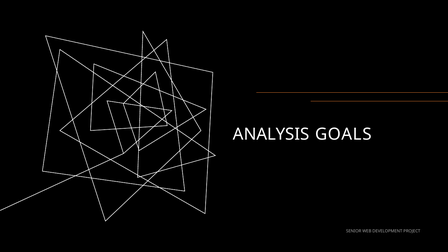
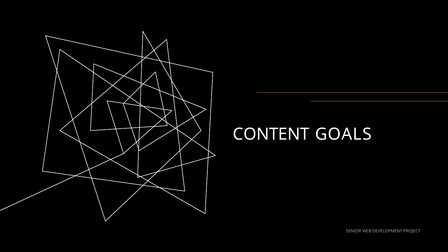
ANALYSIS: ANALYSIS -> CONTENT
